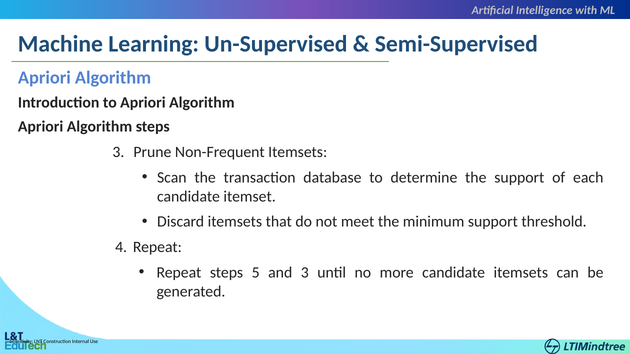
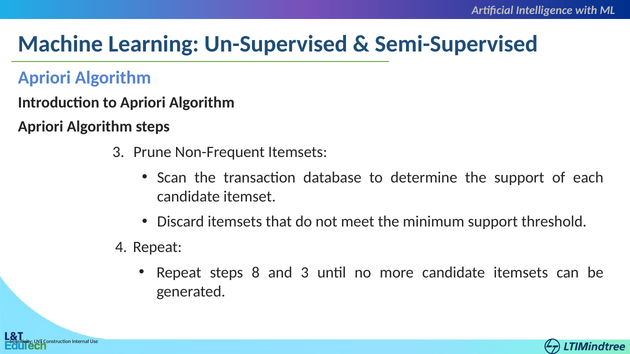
5: 5 -> 8
